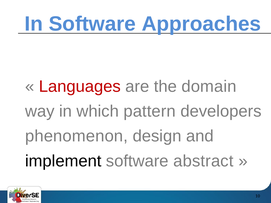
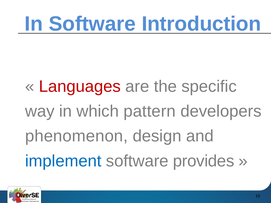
Approaches: Approaches -> Introduction
domain: domain -> specific
implement colour: black -> blue
abstract: abstract -> provides
